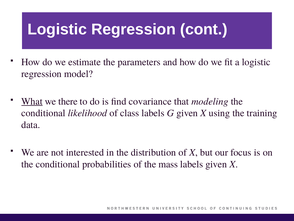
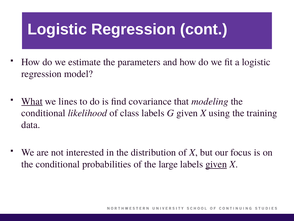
there: there -> lines
mass: mass -> large
given at (216, 164) underline: none -> present
